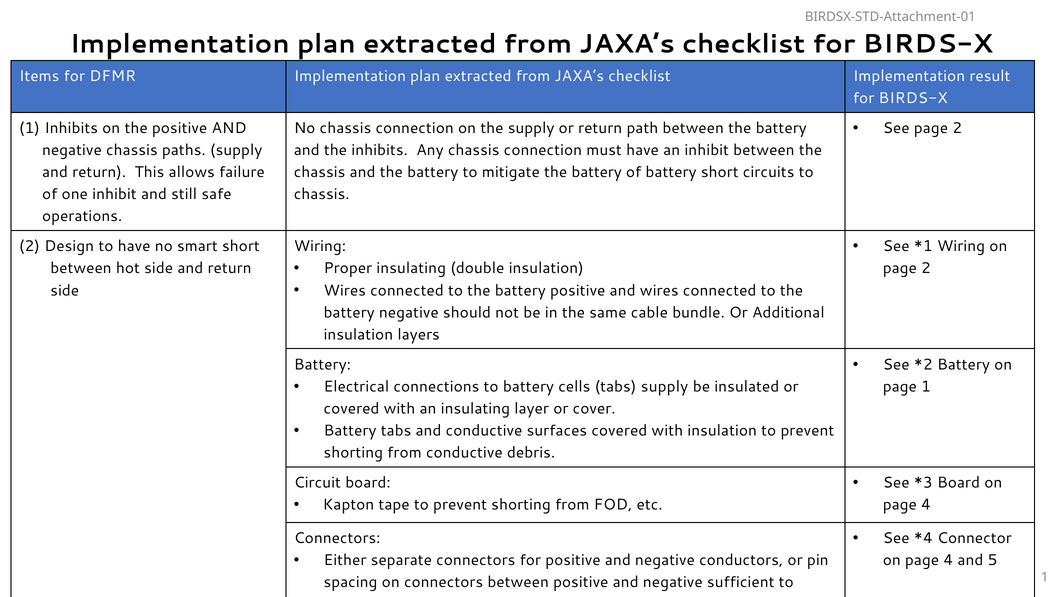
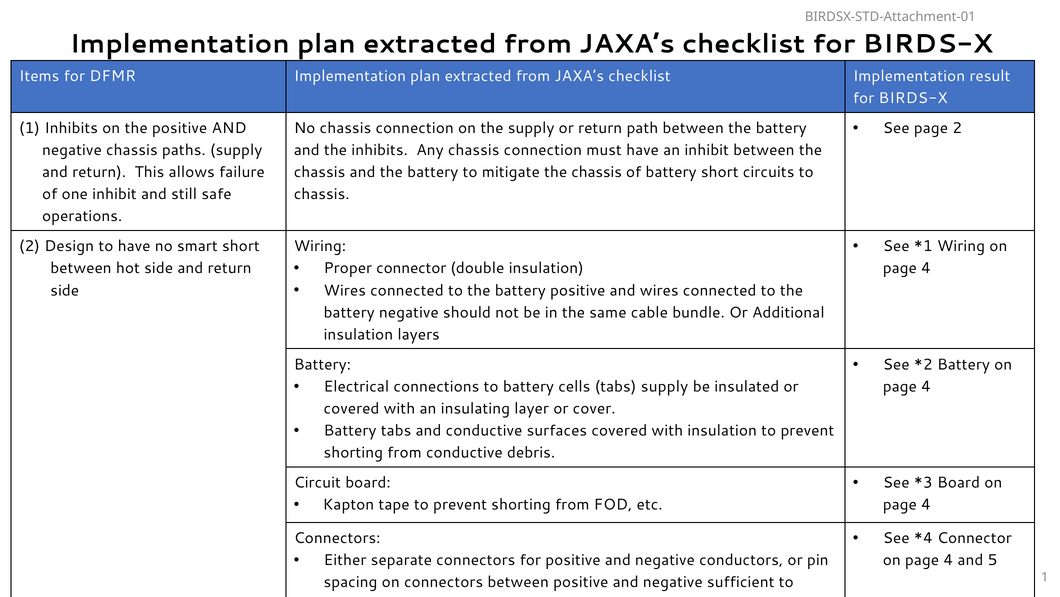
mitigate the battery: battery -> chassis
Proper insulating: insulating -> connector
2 at (926, 268): 2 -> 4
1 at (926, 386): 1 -> 4
